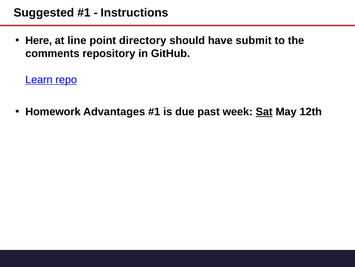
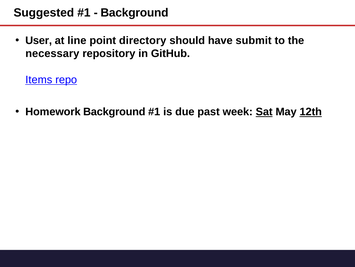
Instructions at (134, 13): Instructions -> Background
Here: Here -> User
comments: comments -> necessary
Learn: Learn -> Items
Homework Advantages: Advantages -> Background
12th underline: none -> present
